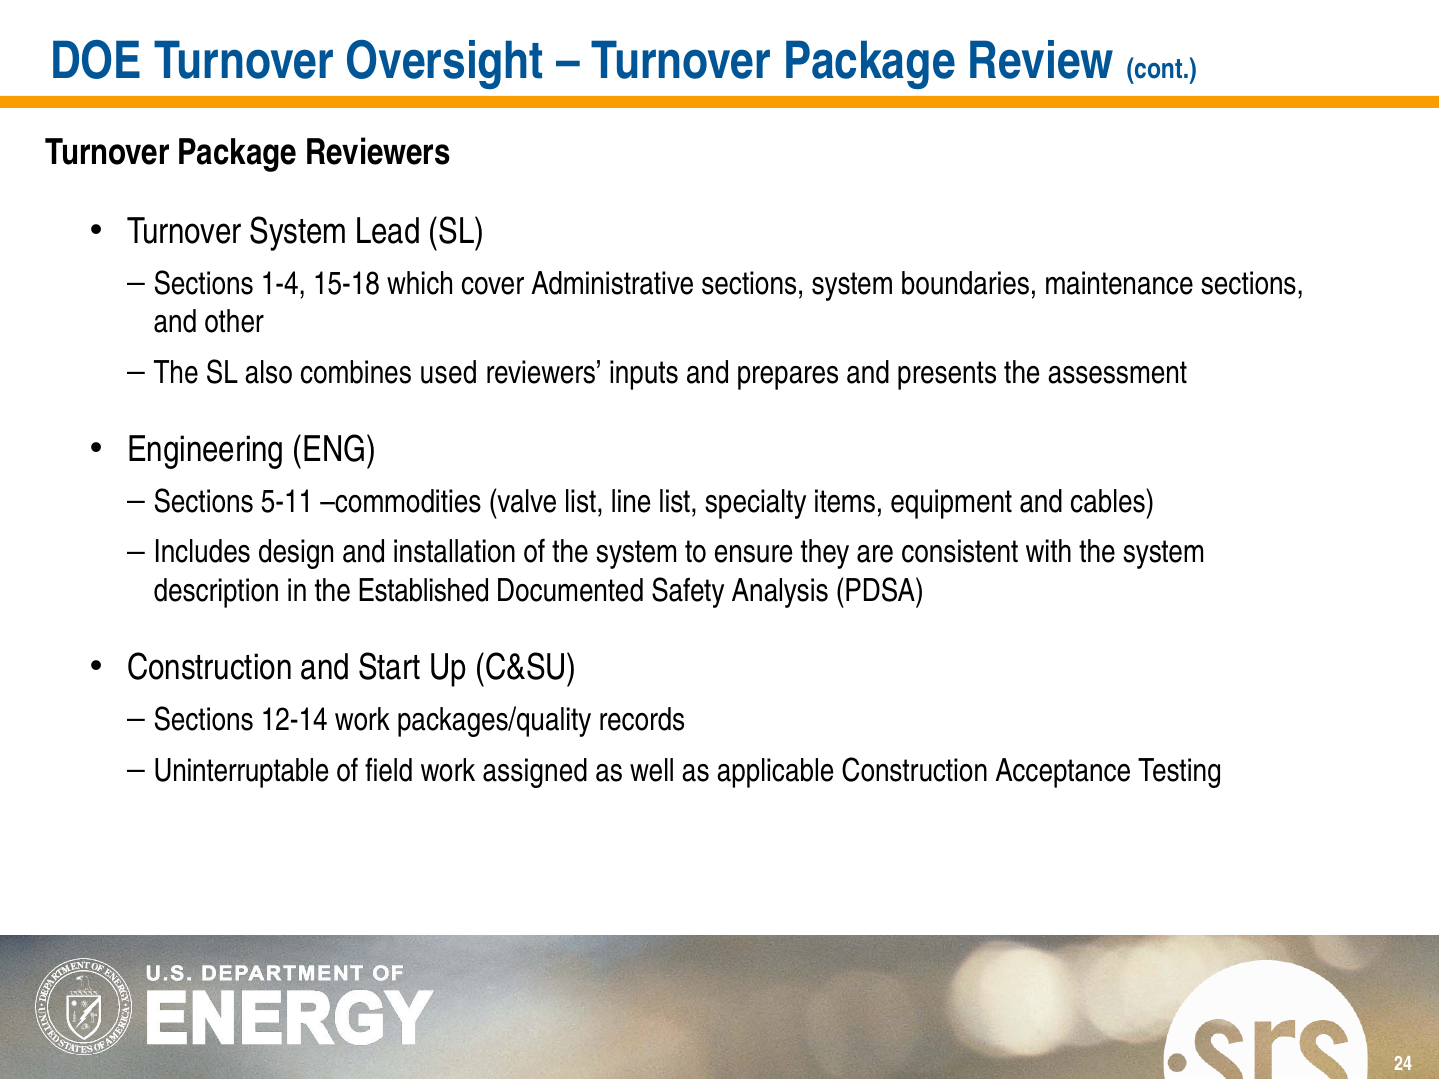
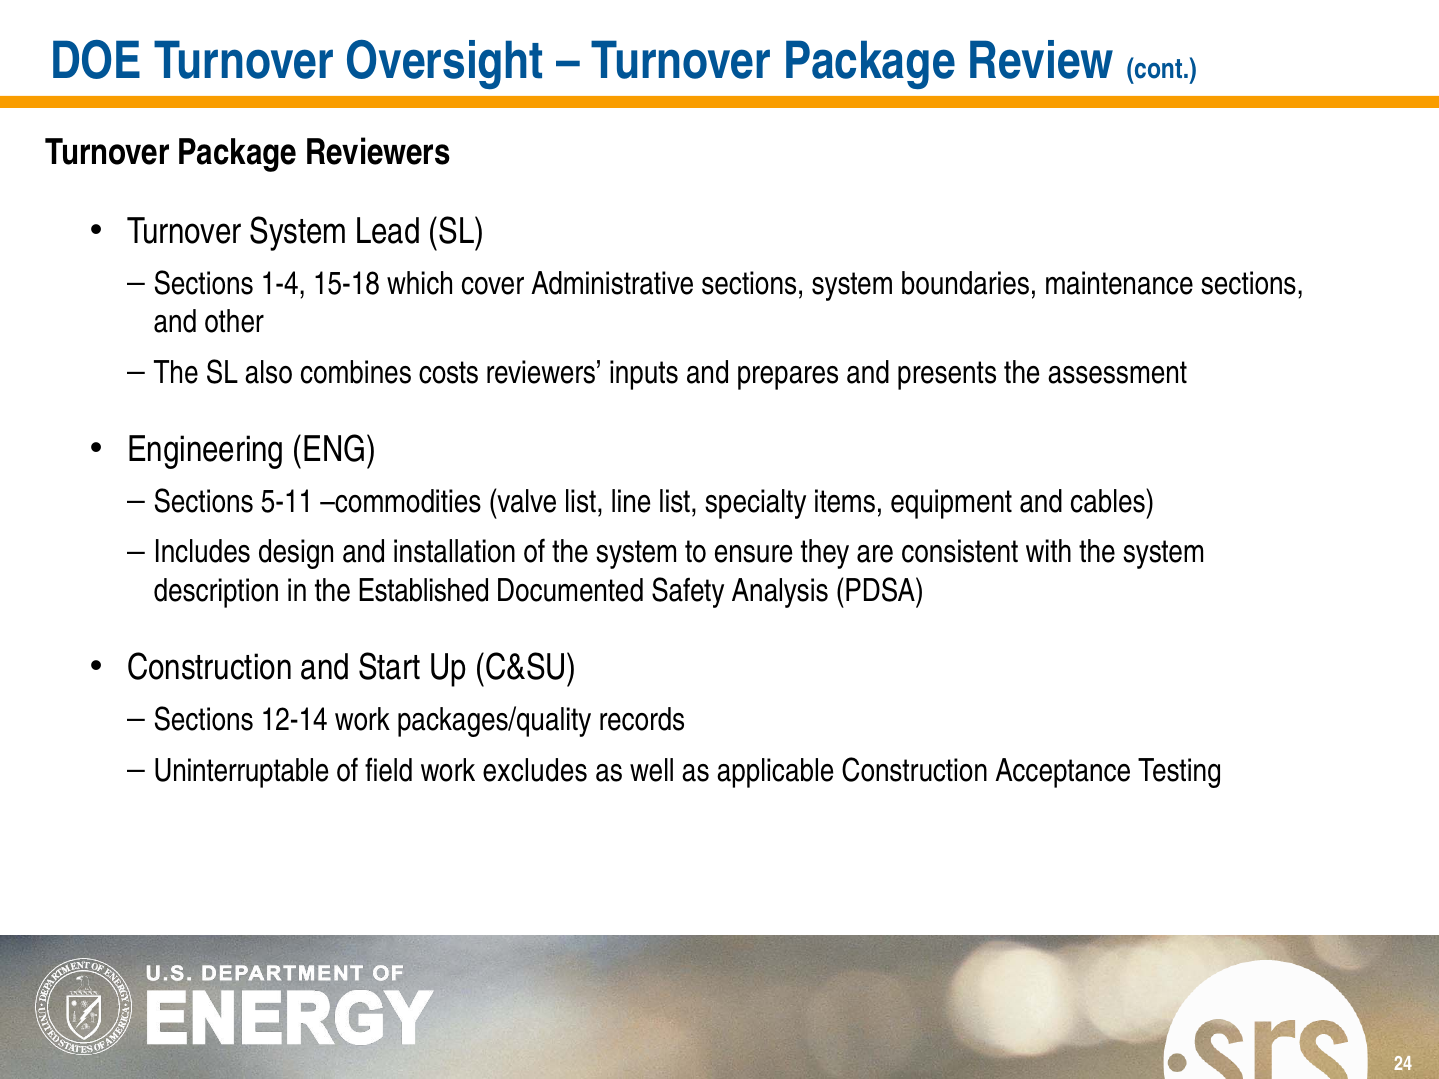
used: used -> costs
assigned: assigned -> excludes
